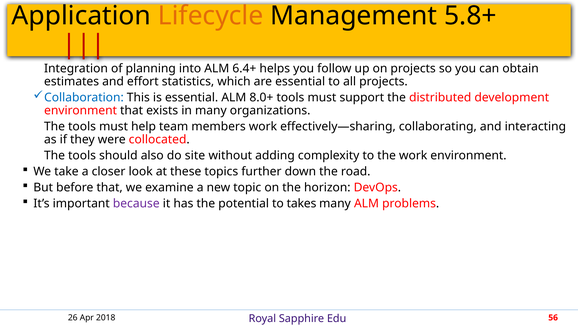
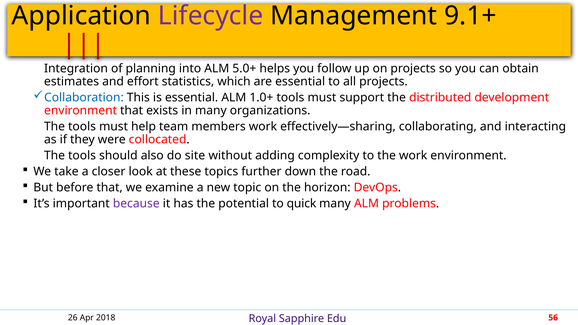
Lifecycle colour: orange -> purple
5.8+: 5.8+ -> 9.1+
6.4+: 6.4+ -> 5.0+
8.0+: 8.0+ -> 1.0+
takes: takes -> quick
